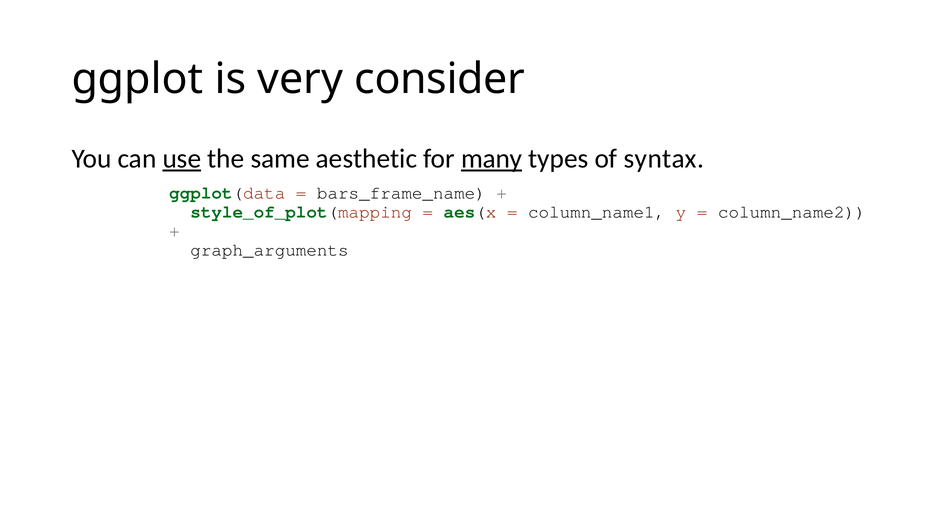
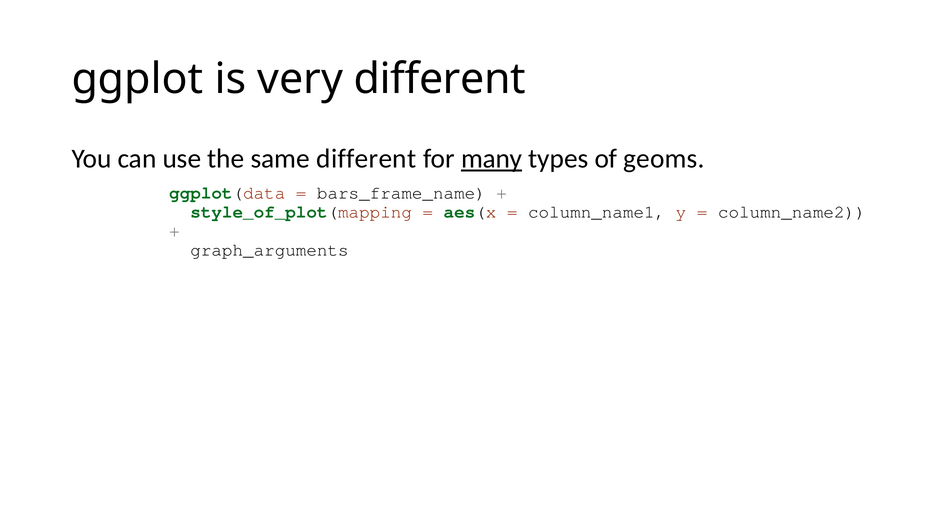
very consider: consider -> different
use underline: present -> none
same aesthetic: aesthetic -> different
syntax: syntax -> geoms
